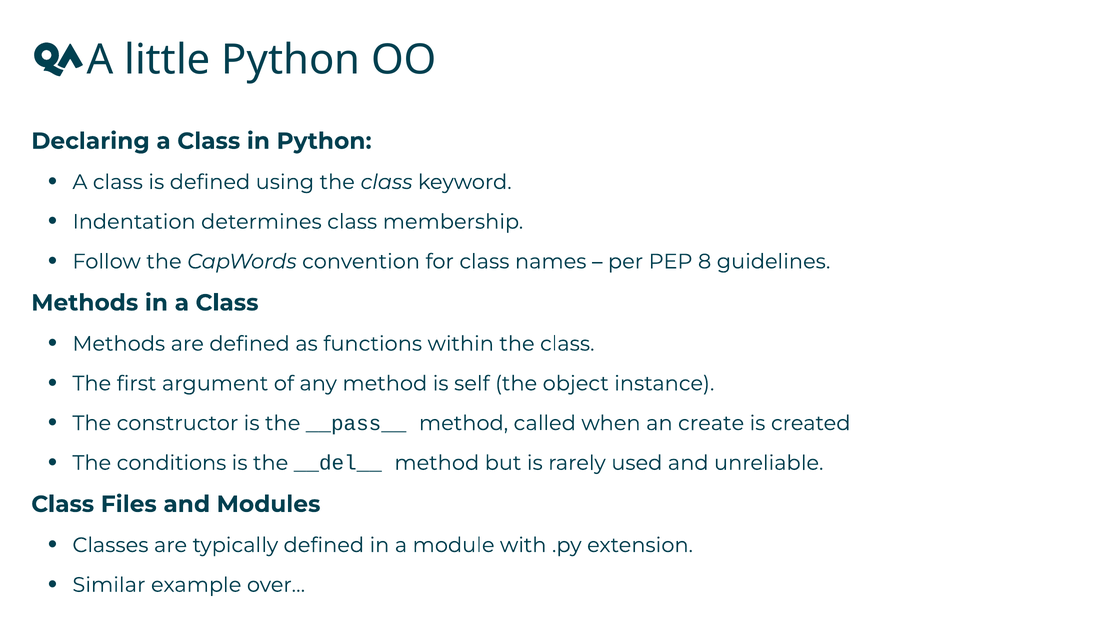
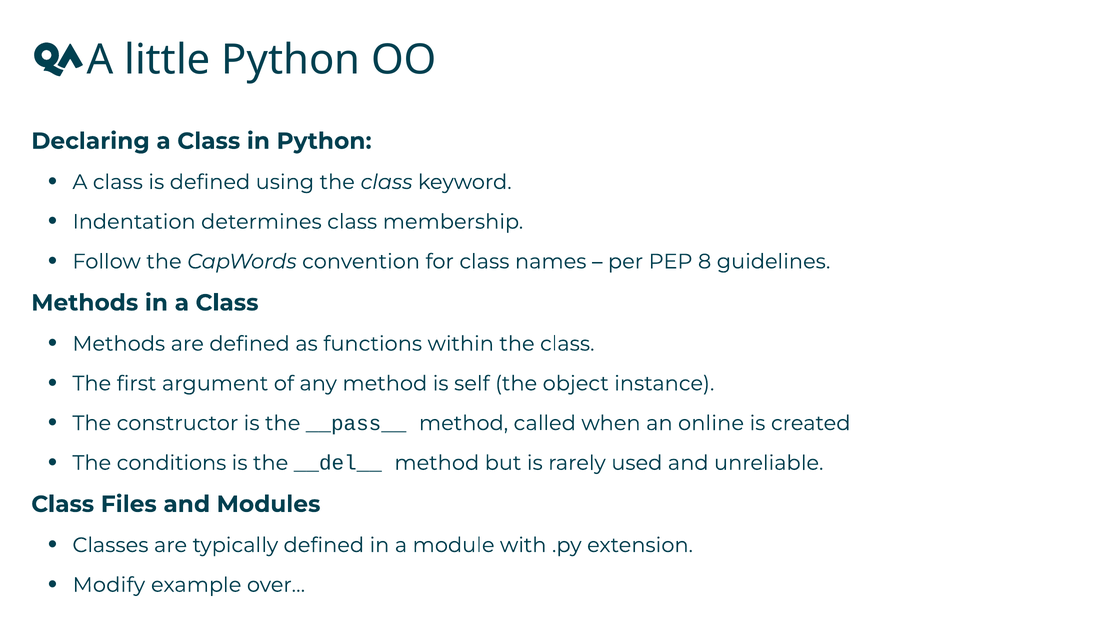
create: create -> online
Similar: Similar -> Modify
